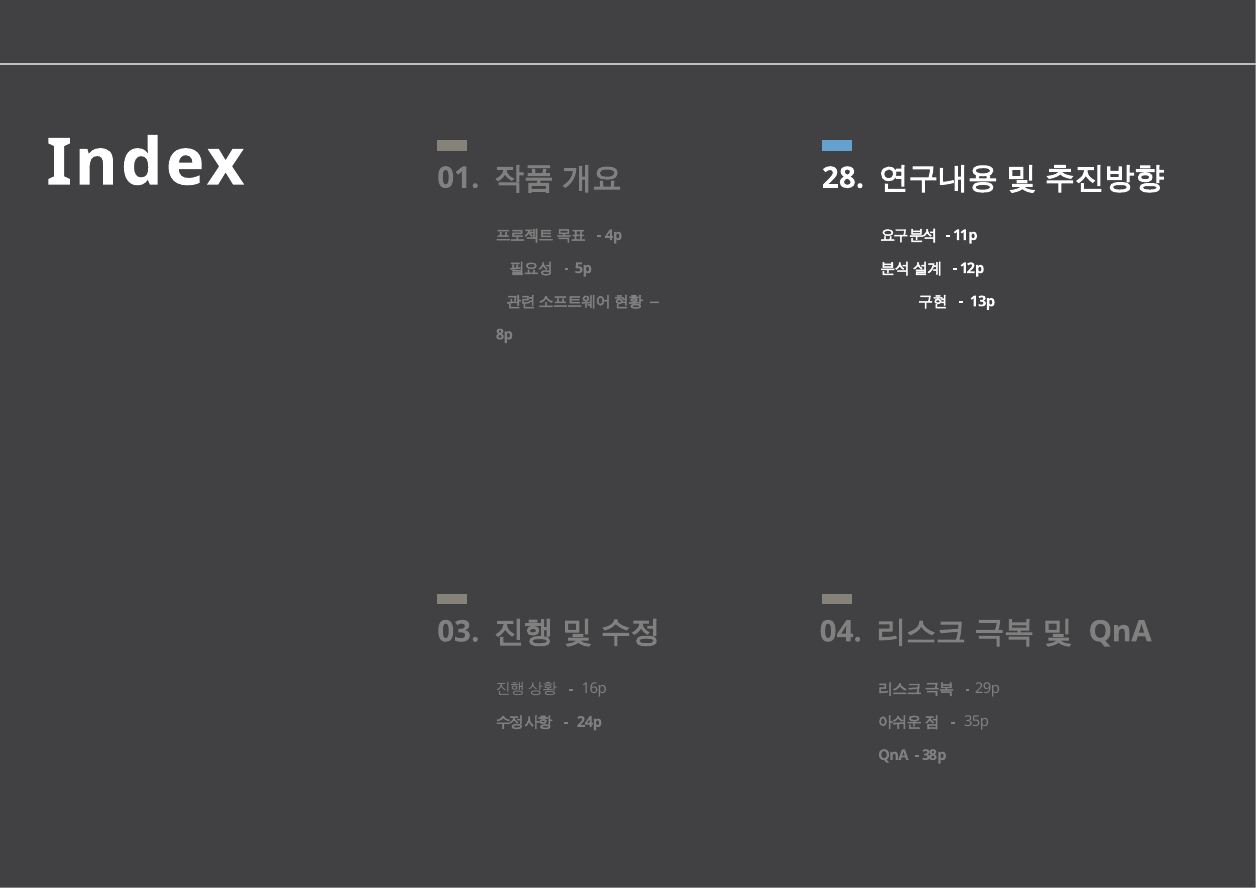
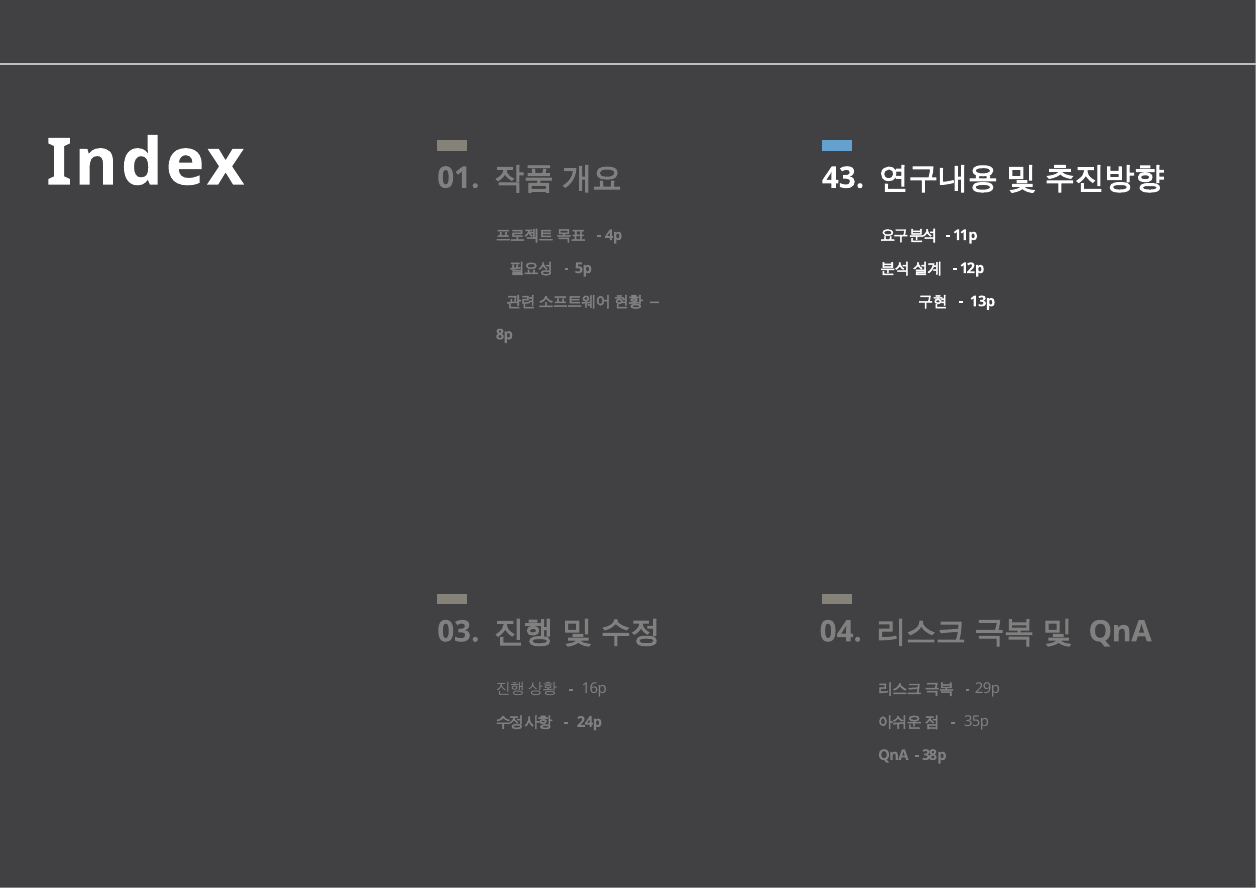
28: 28 -> 43
